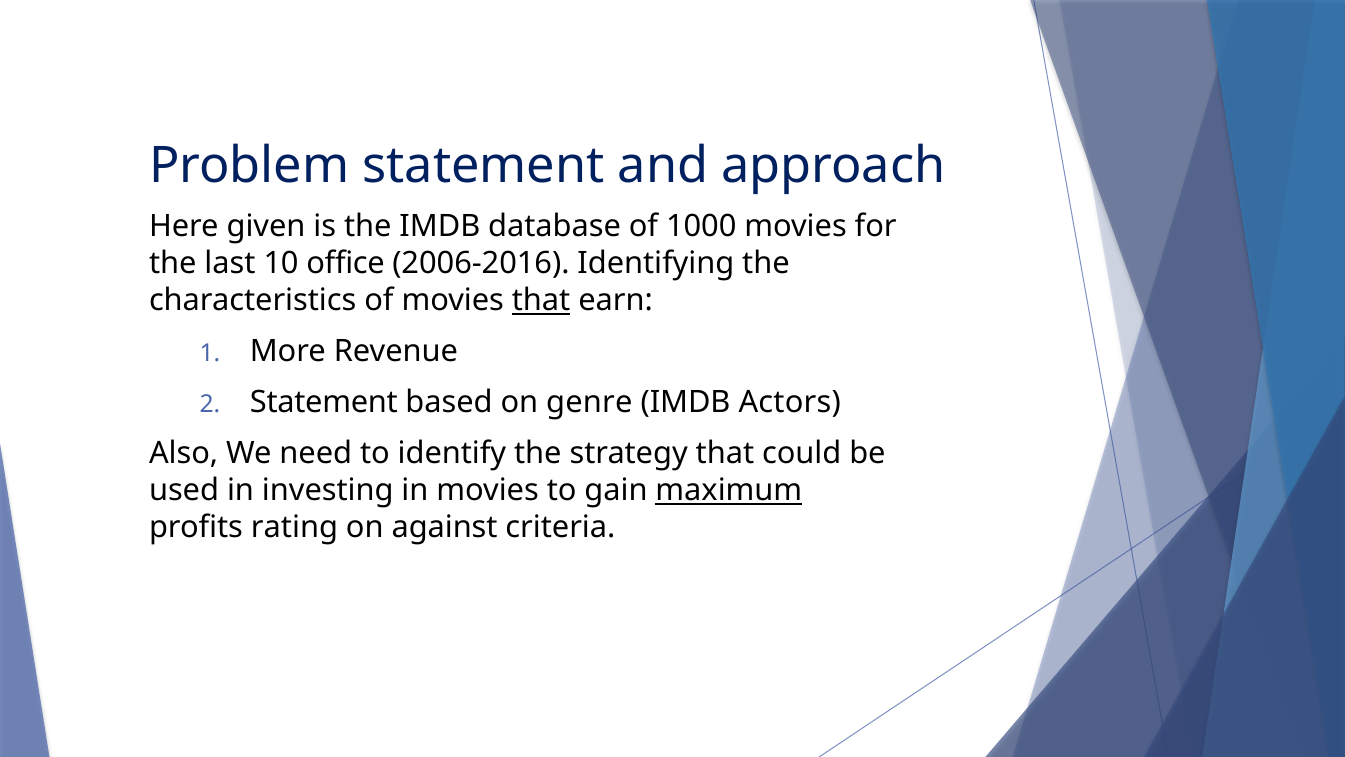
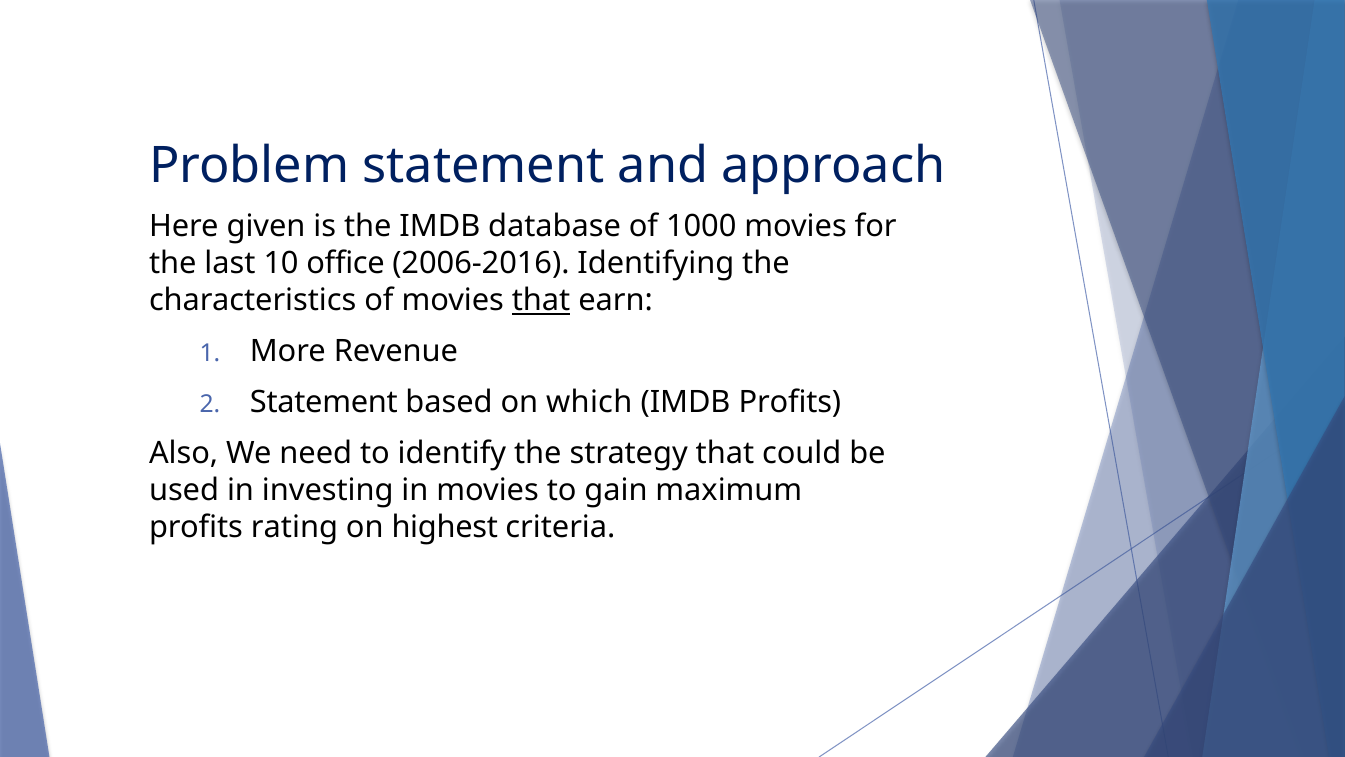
genre: genre -> which
IMDB Actors: Actors -> Profits
maximum underline: present -> none
against: against -> highest
